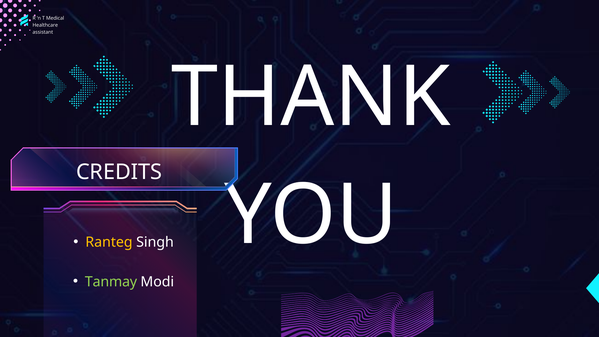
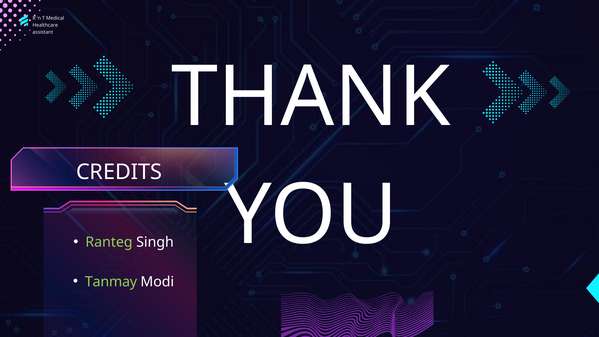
Ranteg colour: yellow -> light green
